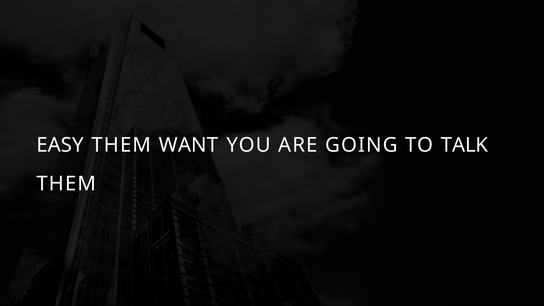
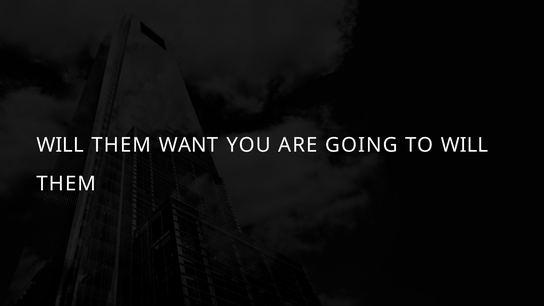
EASY at (60, 145): EASY -> WILL
TO TALK: TALK -> WILL
